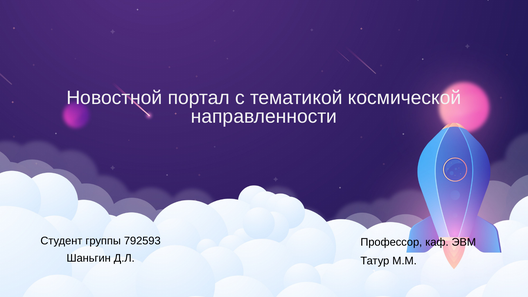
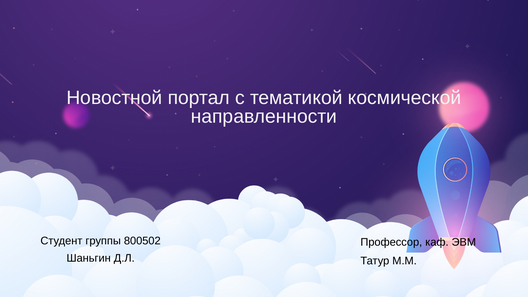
792593: 792593 -> 800502
